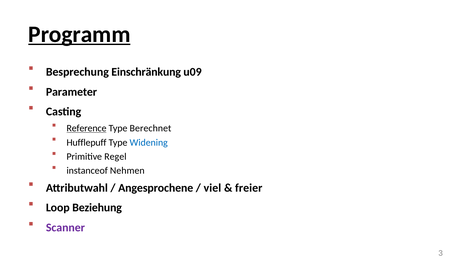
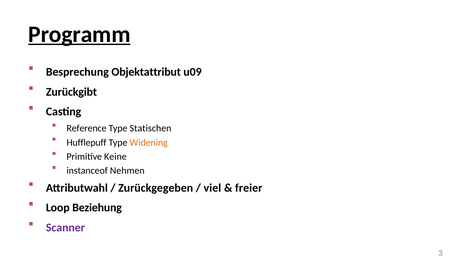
Einschränkung: Einschränkung -> Objektattribut
Parameter: Parameter -> Zurückgibt
Reference underline: present -> none
Berechnet: Berechnet -> Statischen
Widening colour: blue -> orange
Regel: Regel -> Keine
Angesprochene: Angesprochene -> Zurückgegeben
